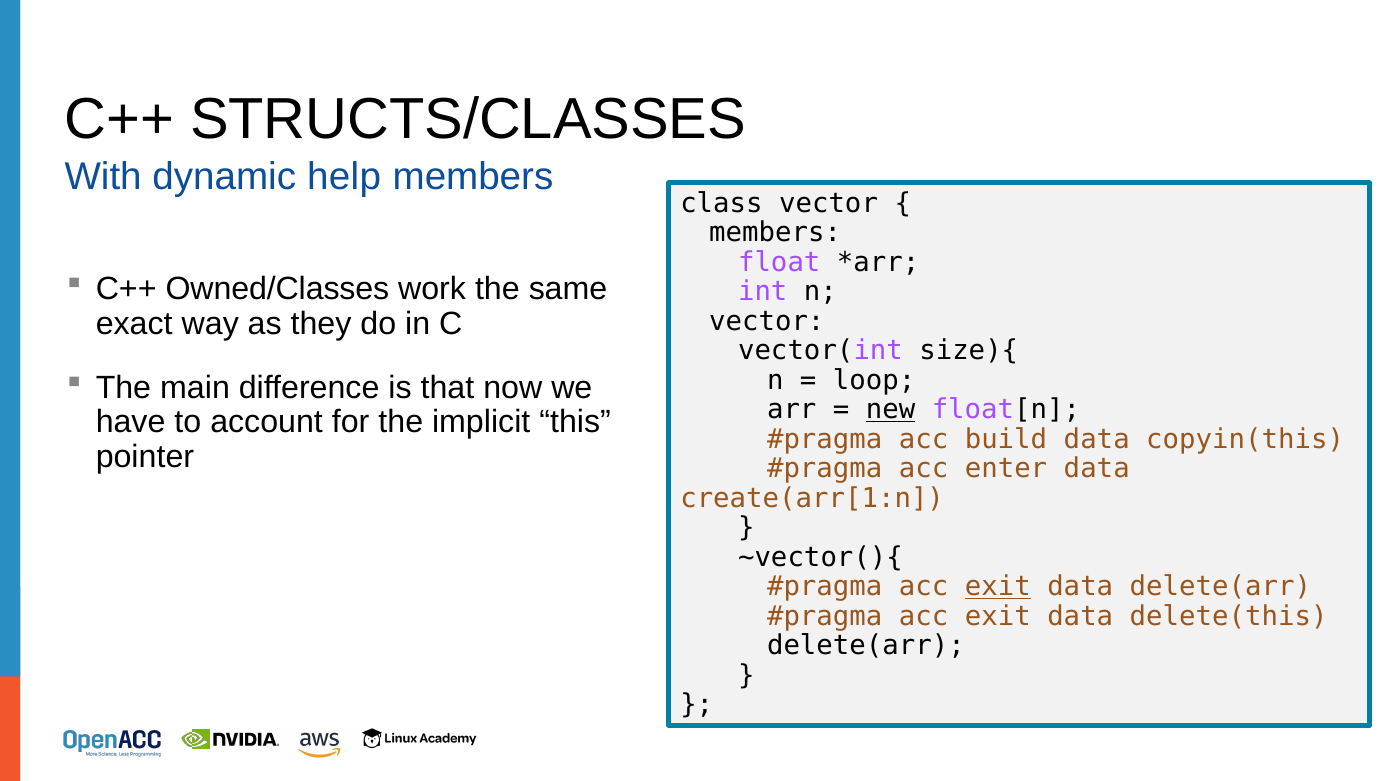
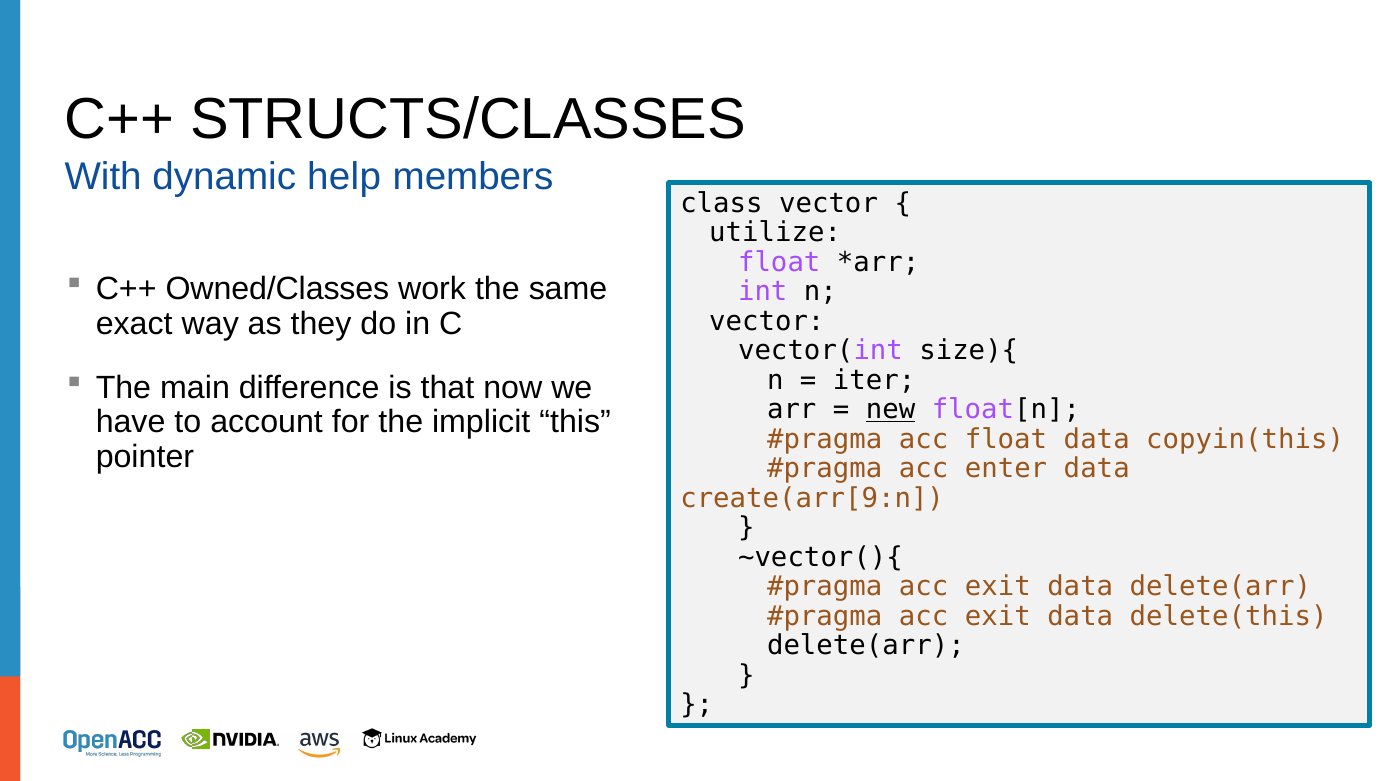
members at (775, 233): members -> utilize
loop: loop -> iter
acc build: build -> float
create(arr[1:n: create(arr[1:n -> create(arr[9:n
exit at (998, 587) underline: present -> none
